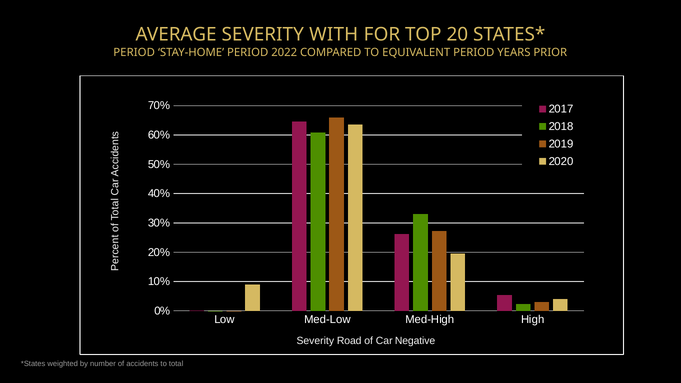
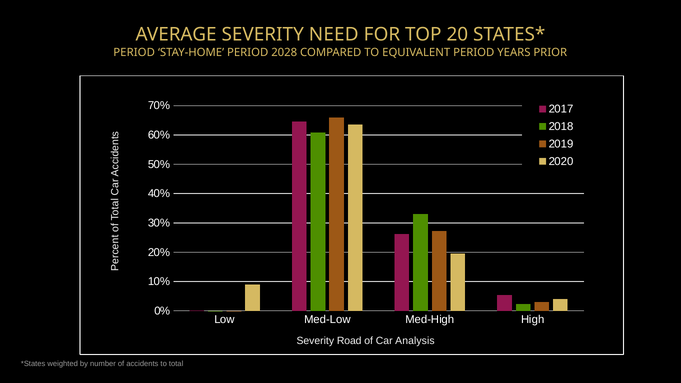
WITH: WITH -> NEED
2022: 2022 -> 2028
Negative: Negative -> Analysis
